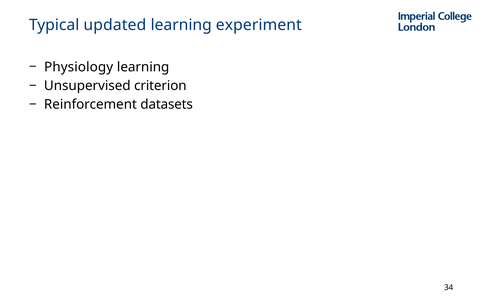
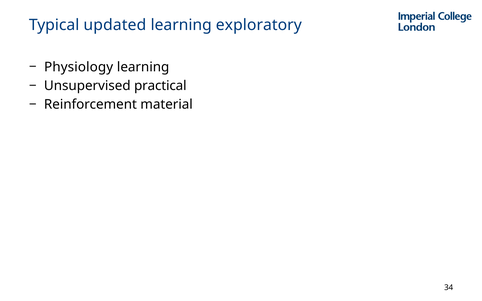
experiment: experiment -> exploratory
criterion: criterion -> practical
datasets: datasets -> material
